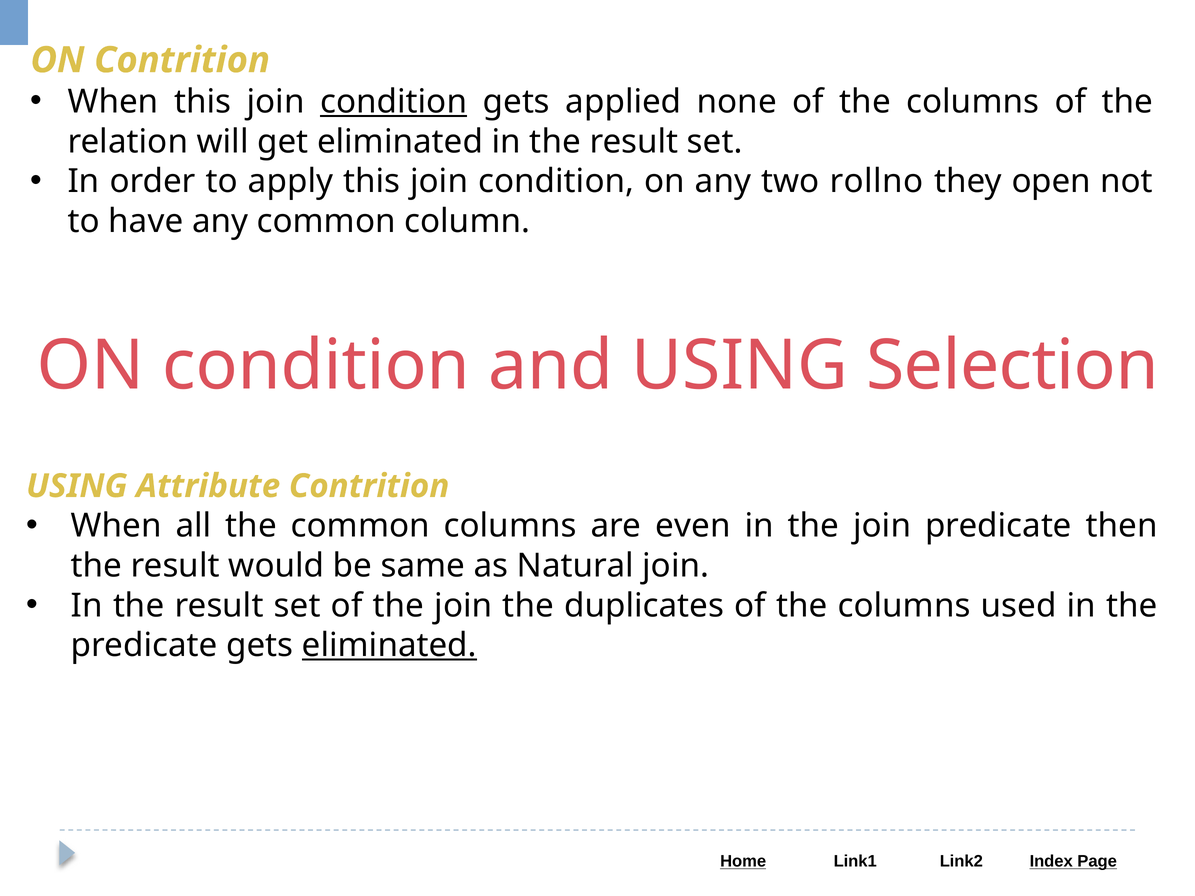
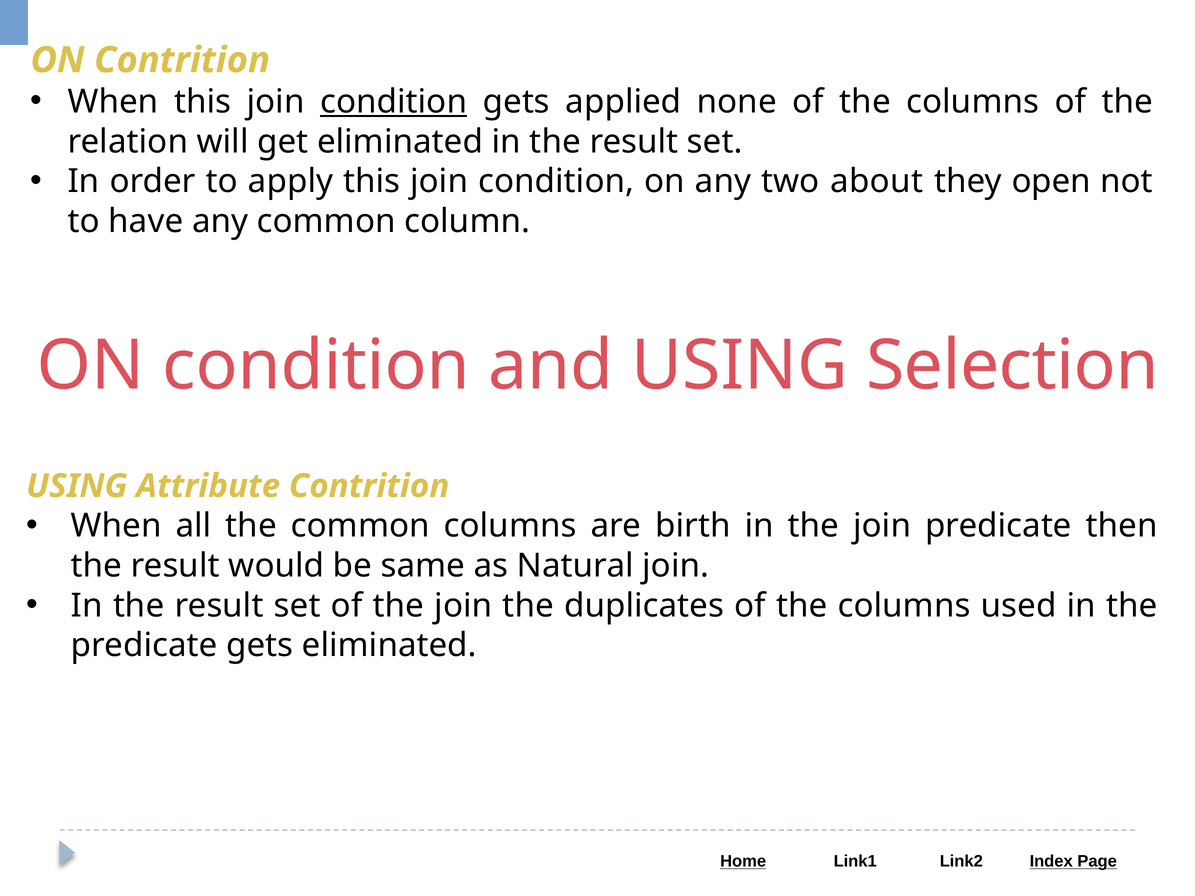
rollno: rollno -> about
even: even -> birth
eliminated at (389, 646) underline: present -> none
